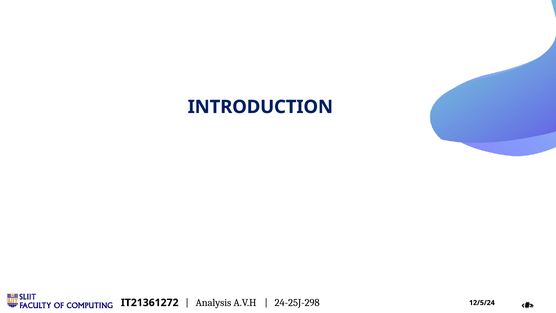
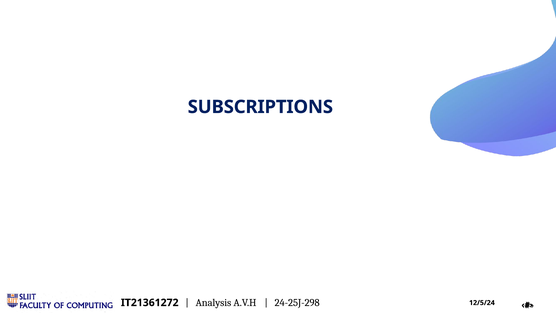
INTRODUCTION: INTRODUCTION -> SUBSCRIPTIONS
